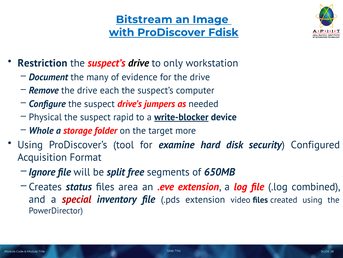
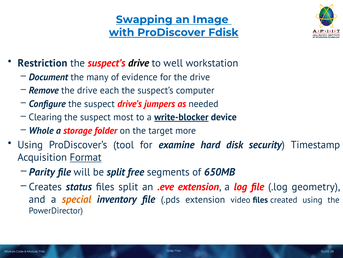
Bitstream: Bitstream -> Swapping
only: only -> well
Physical: Physical -> Clearing
rapid: rapid -> most
Configured: Configured -> Timestamp
Format underline: none -> present
Ignore: Ignore -> Parity
files area: area -> split
combined: combined -> geometry
special colour: red -> orange
